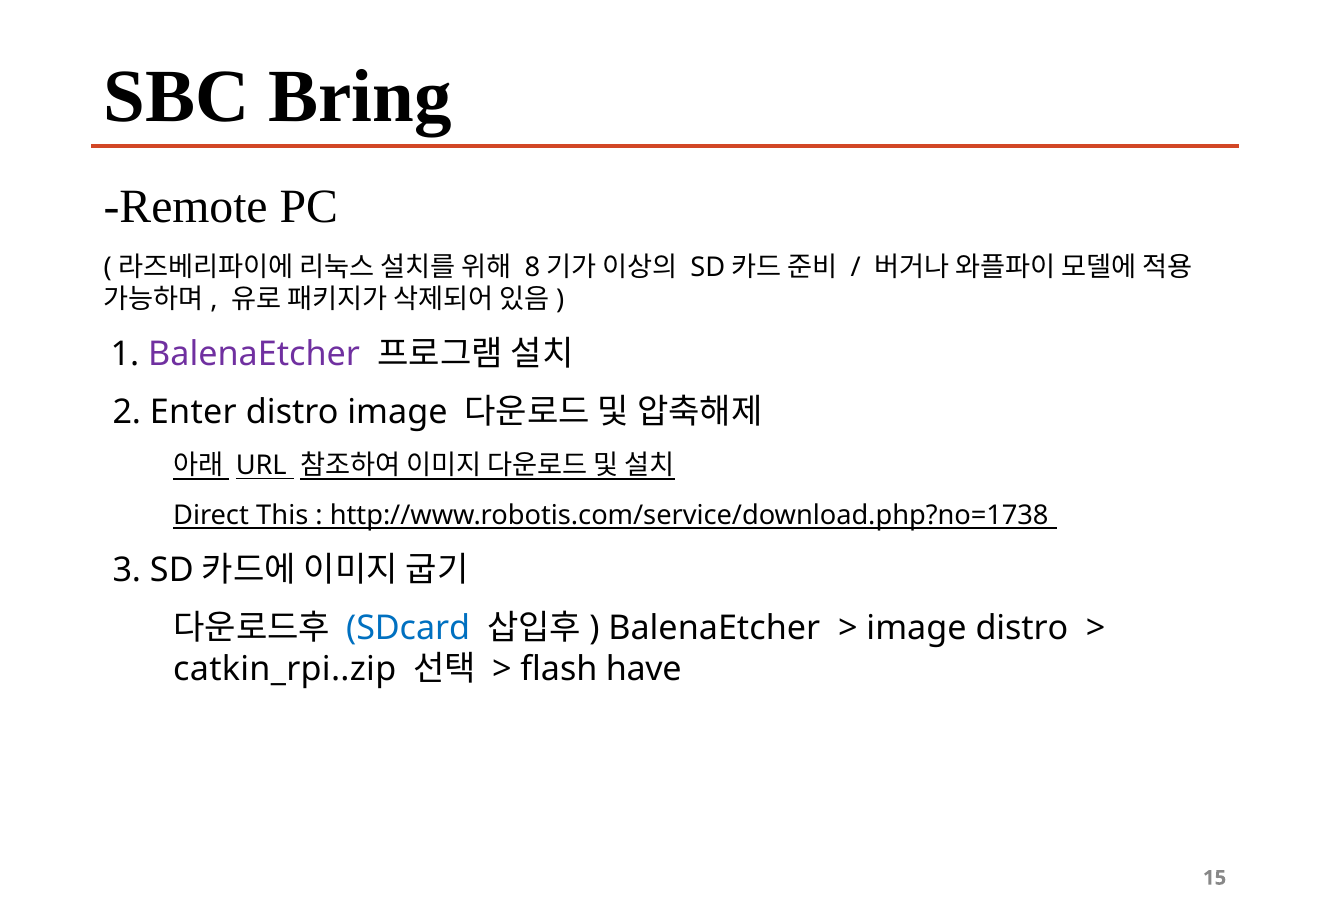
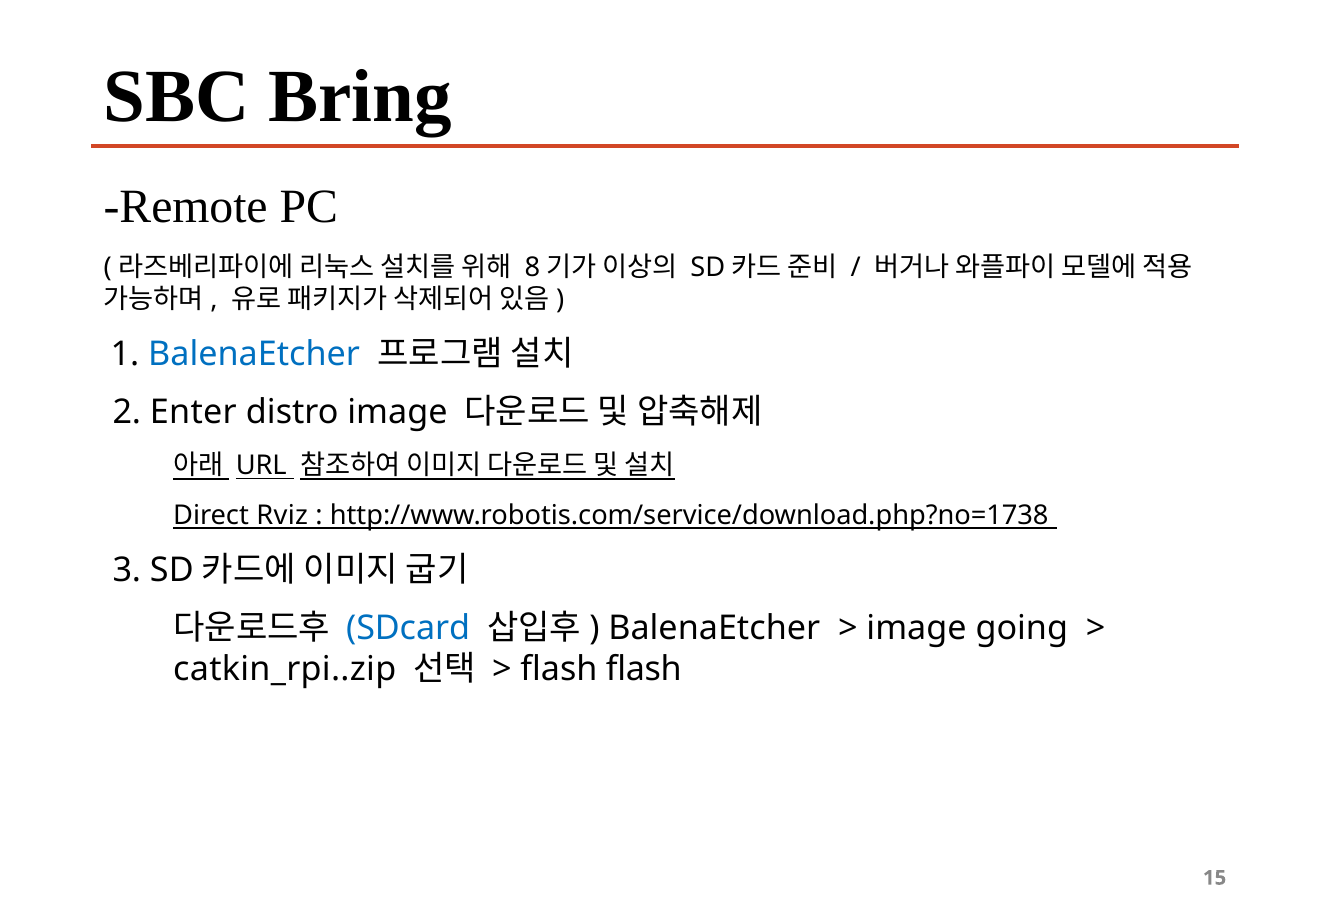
BalenaEtcher at (254, 354) colour: purple -> blue
This: This -> Rviz
image distro: distro -> going
flash have: have -> flash
